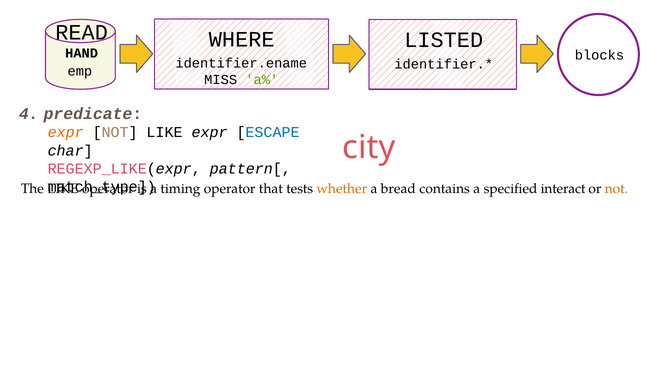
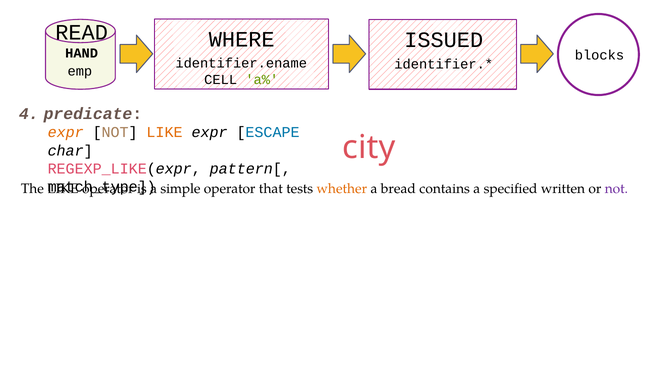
LISTED: LISTED -> ISSUED
MISS: MISS -> CELL
LIKE at (165, 132) colour: black -> orange
timing: timing -> simple
interact: interact -> written
not at (616, 189) colour: orange -> purple
